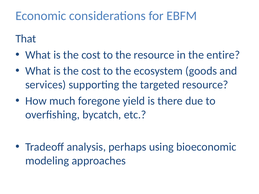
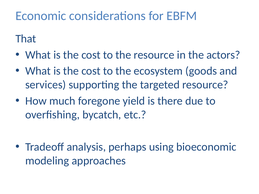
entire: entire -> actors
